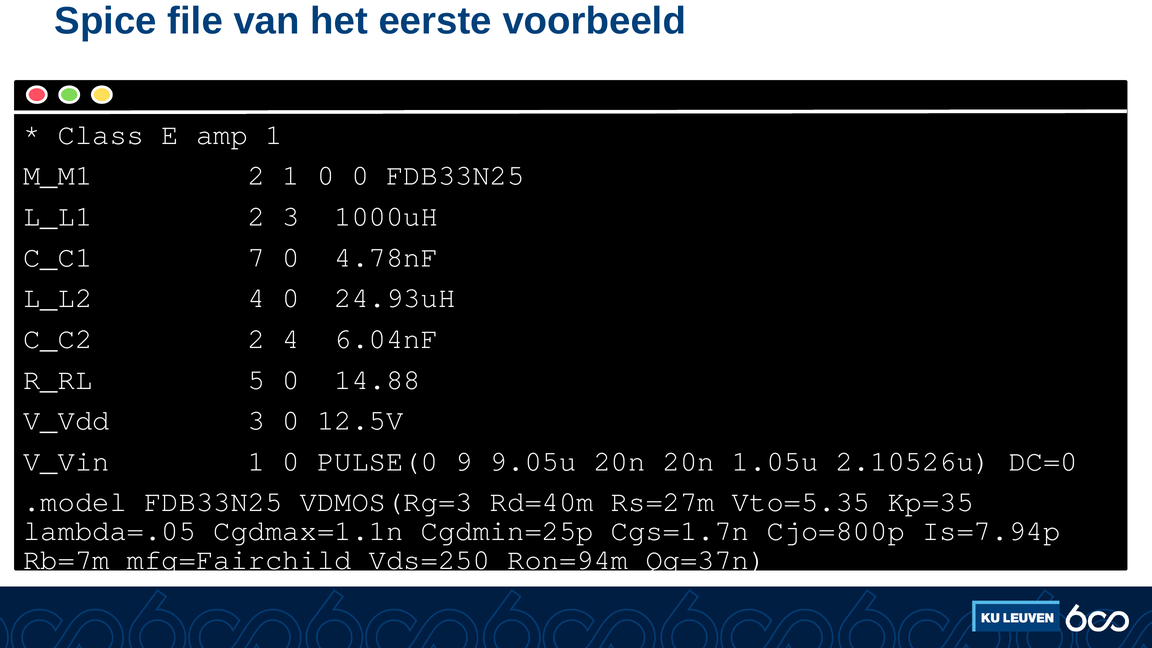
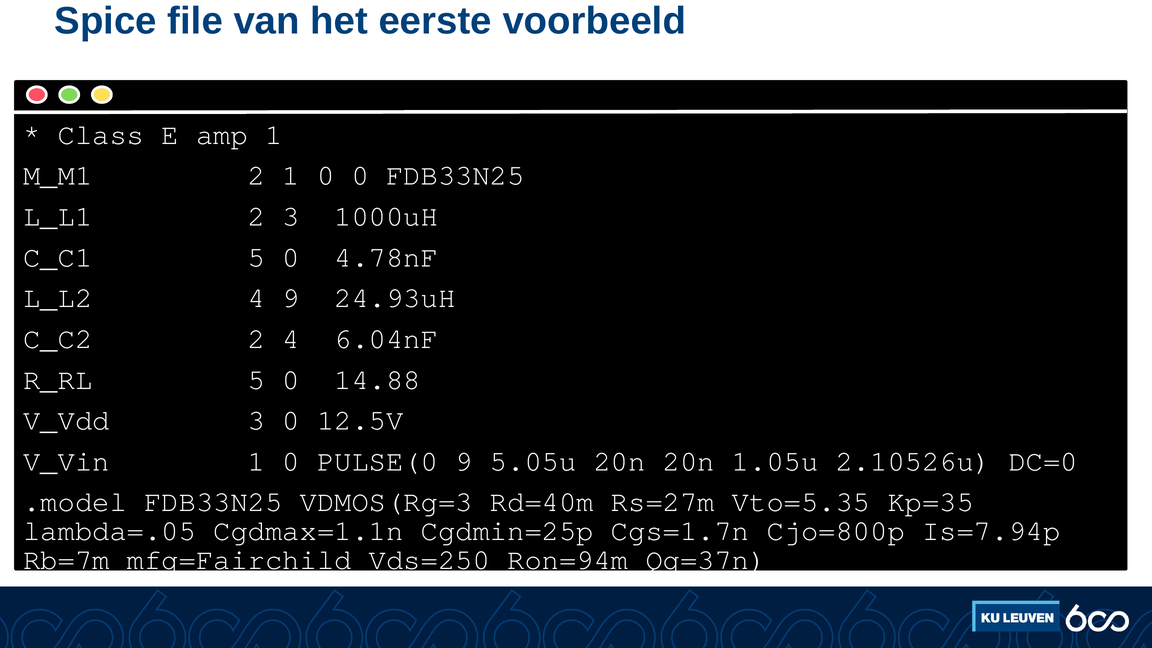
C_C1 7: 7 -> 5
4 0: 0 -> 9
9.05u: 9.05u -> 5.05u
